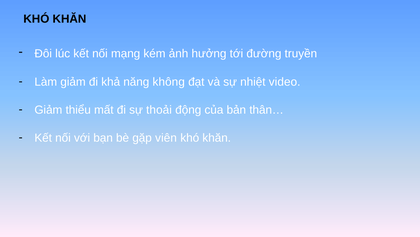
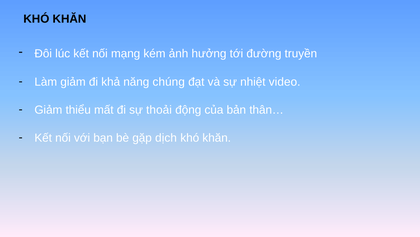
không: không -> chúng
viên: viên -> dịch
